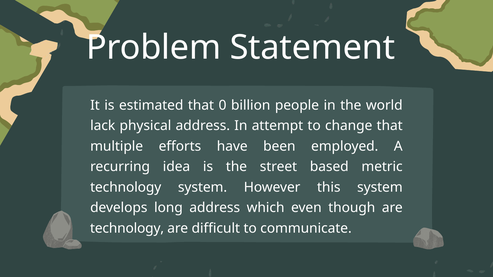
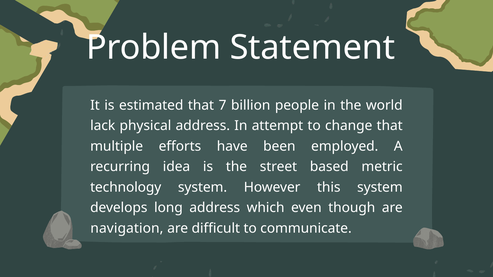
0: 0 -> 7
technology at (127, 229): technology -> navigation
